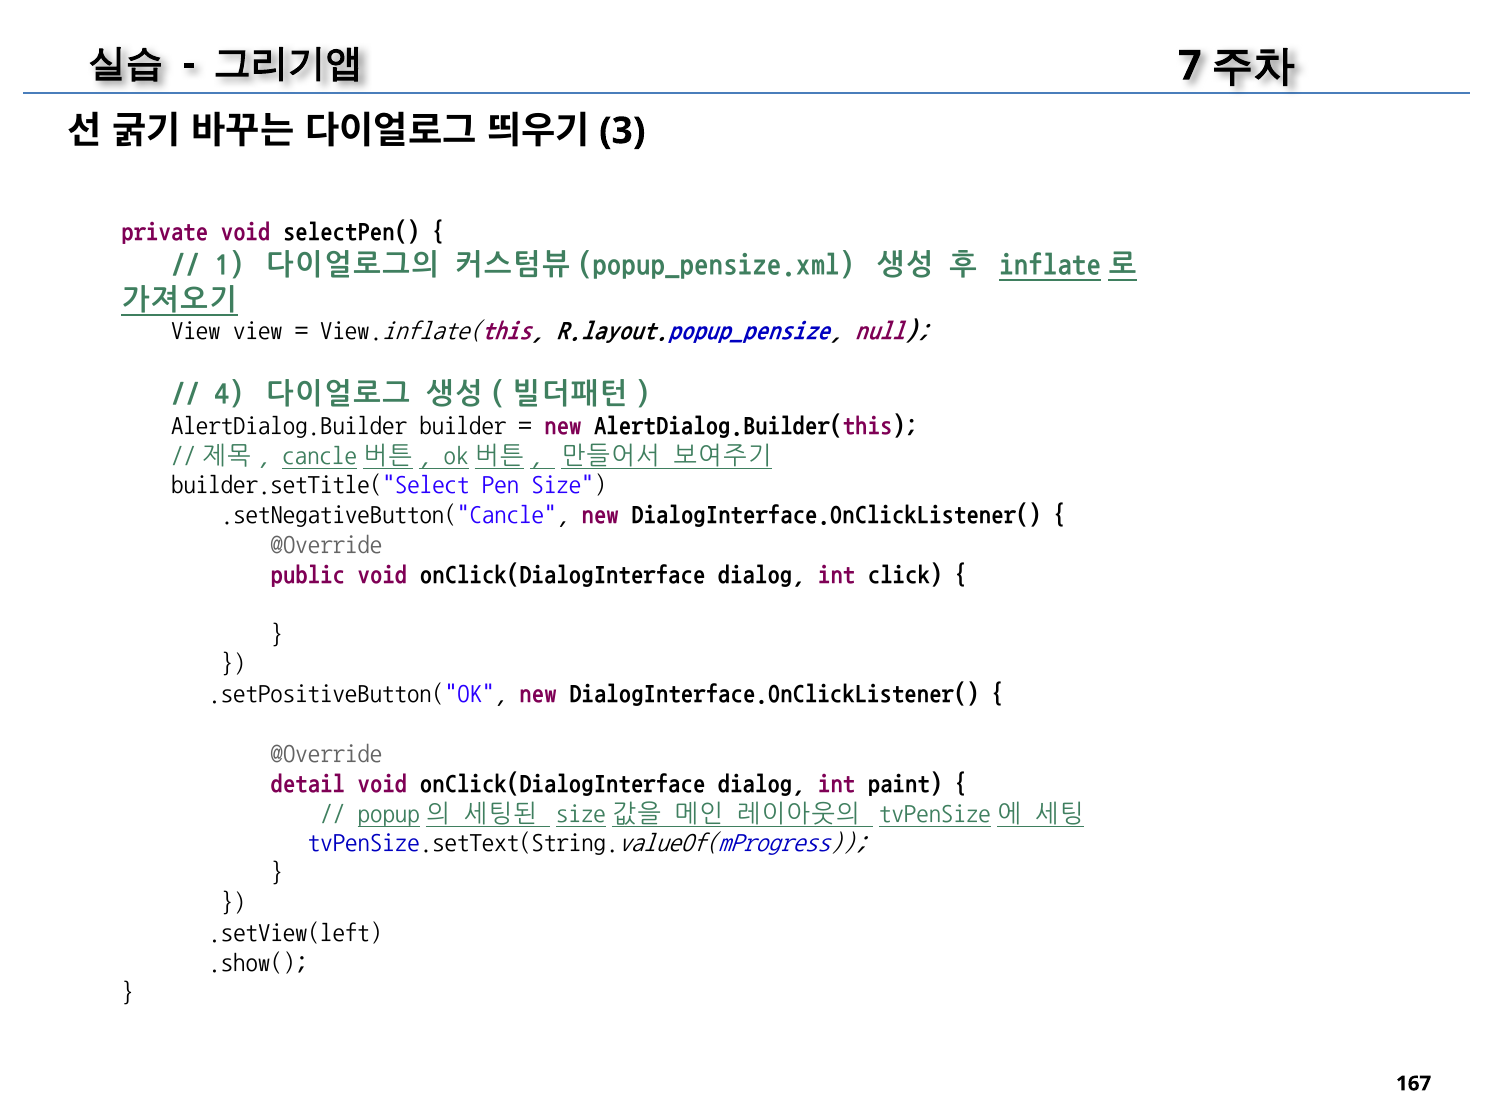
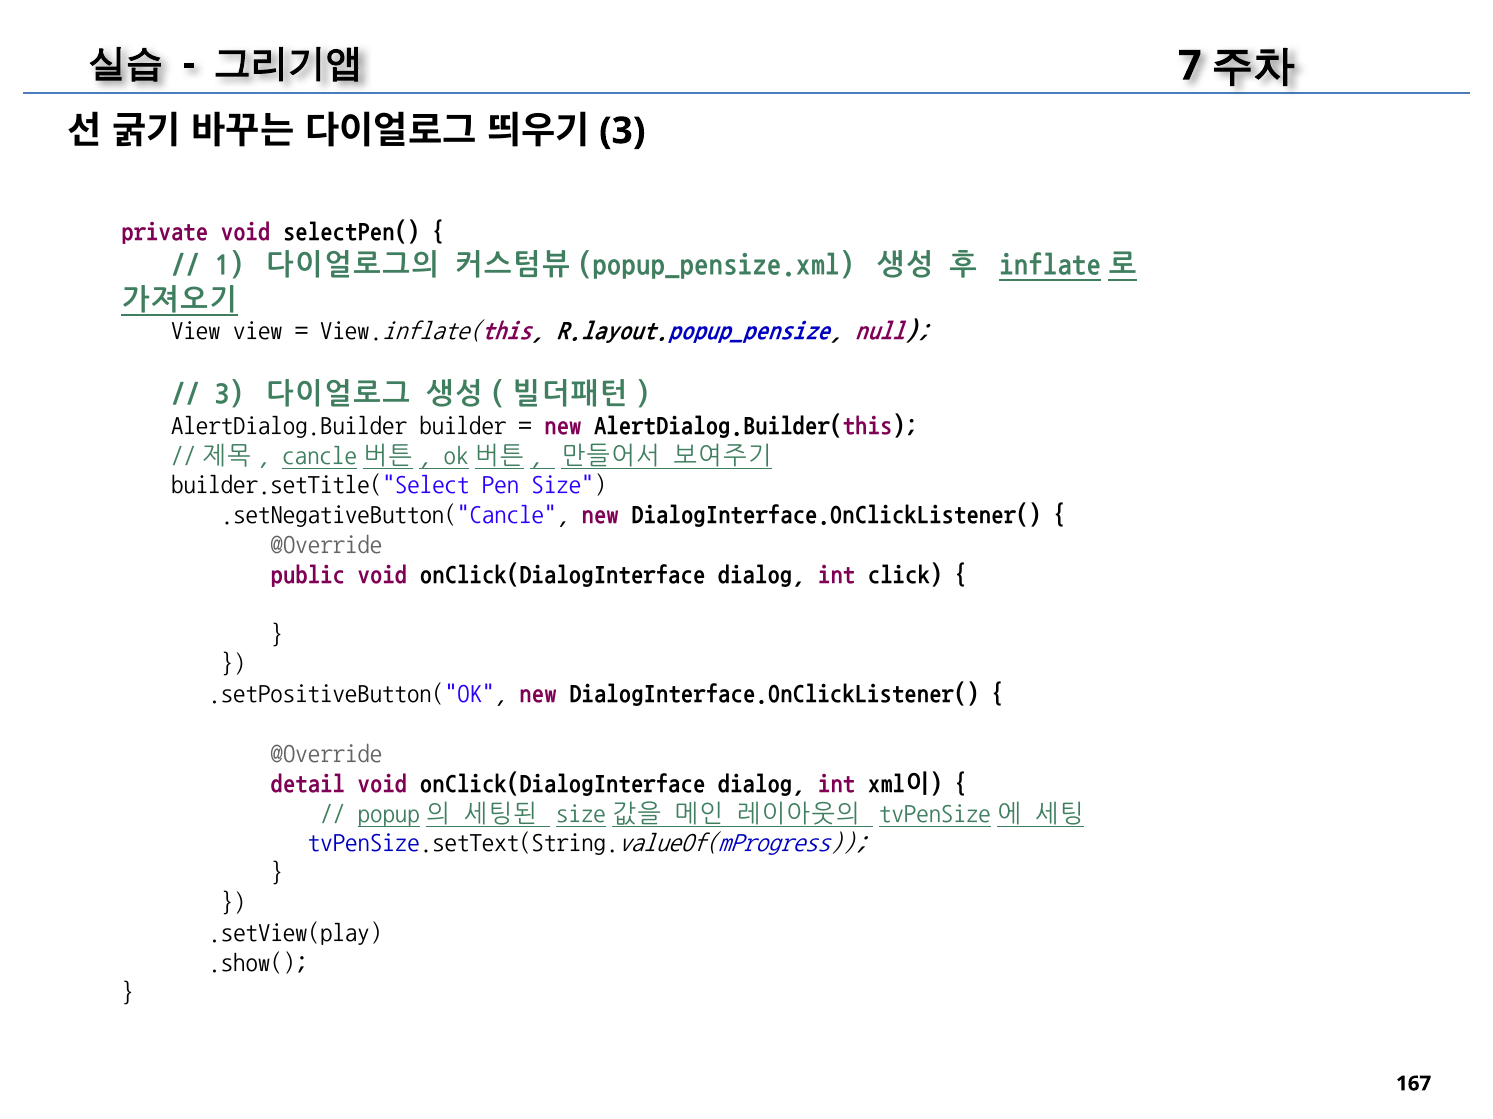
4 at (229, 393): 4 -> 3
paint: paint -> xml이
.setView(left: .setView(left -> .setView(play
